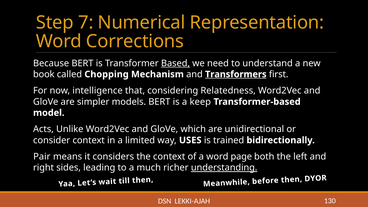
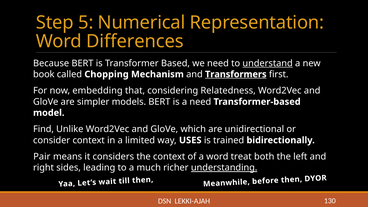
7: 7 -> 5
Corrections: Corrections -> Differences
Based underline: present -> none
understand underline: none -> present
intelligence: intelligence -> embedding
a keep: keep -> need
Acts: Acts -> Find
page: page -> treat
